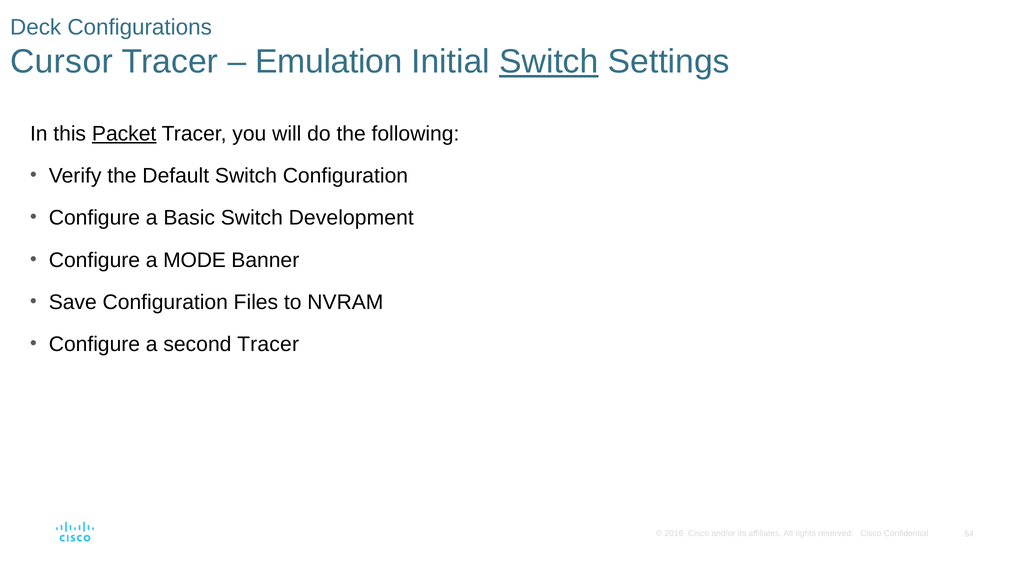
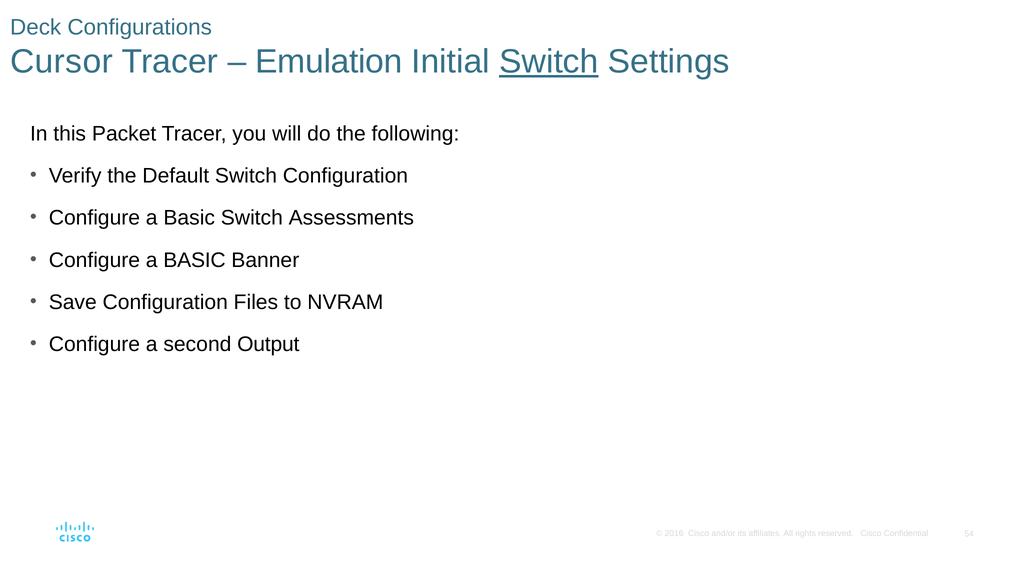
Packet underline: present -> none
Development: Development -> Assessments
MODE at (195, 260): MODE -> BASIC
second Tracer: Tracer -> Output
